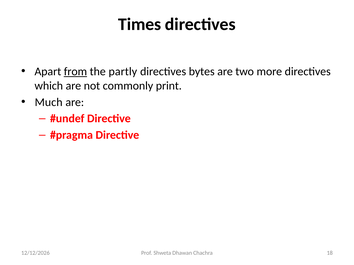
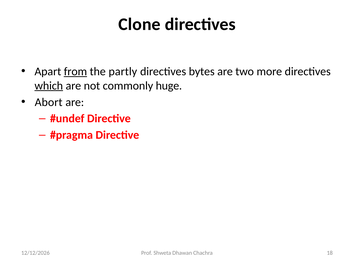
Times: Times -> Clone
which underline: none -> present
print: print -> huge
Much: Much -> Abort
